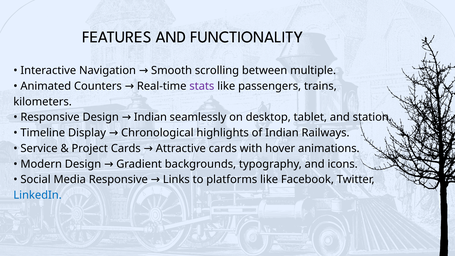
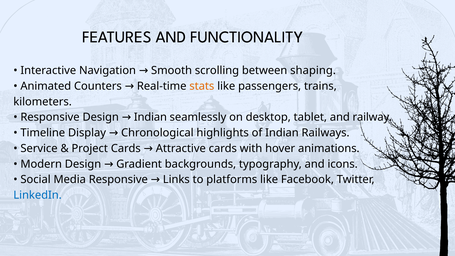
multiple: multiple -> shaping
stats colour: purple -> orange
station: station -> railway
